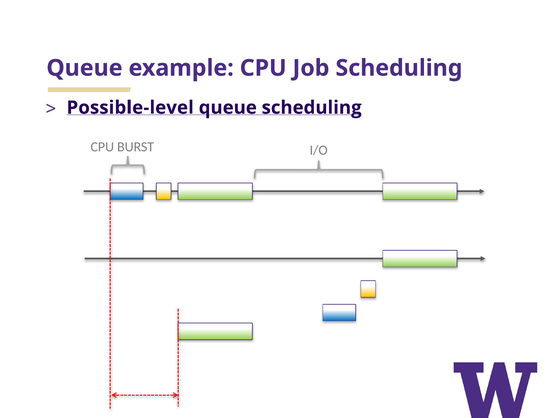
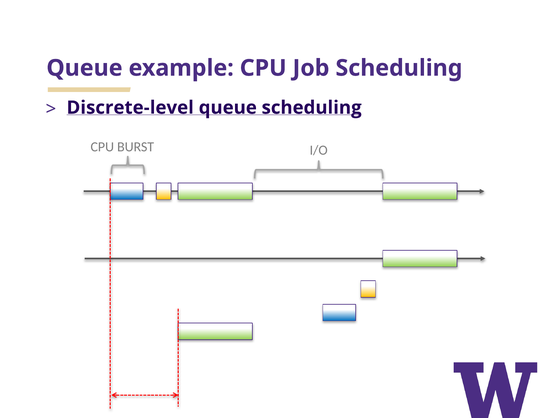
Possible-level: Possible-level -> Discrete-level
